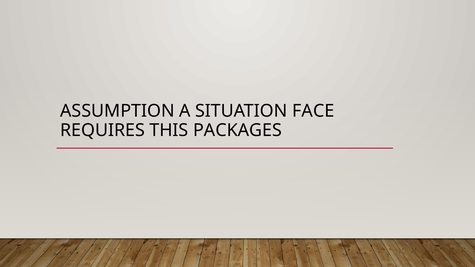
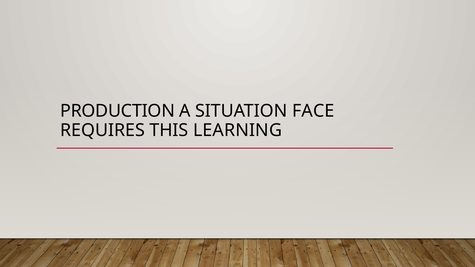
ASSUMPTION: ASSUMPTION -> PRODUCTION
PACKAGES: PACKAGES -> LEARNING
